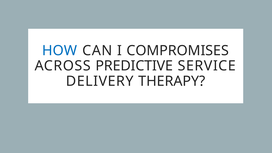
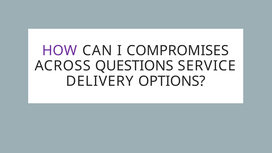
HOW colour: blue -> purple
PREDICTIVE: PREDICTIVE -> QUESTIONS
THERAPY: THERAPY -> OPTIONS
